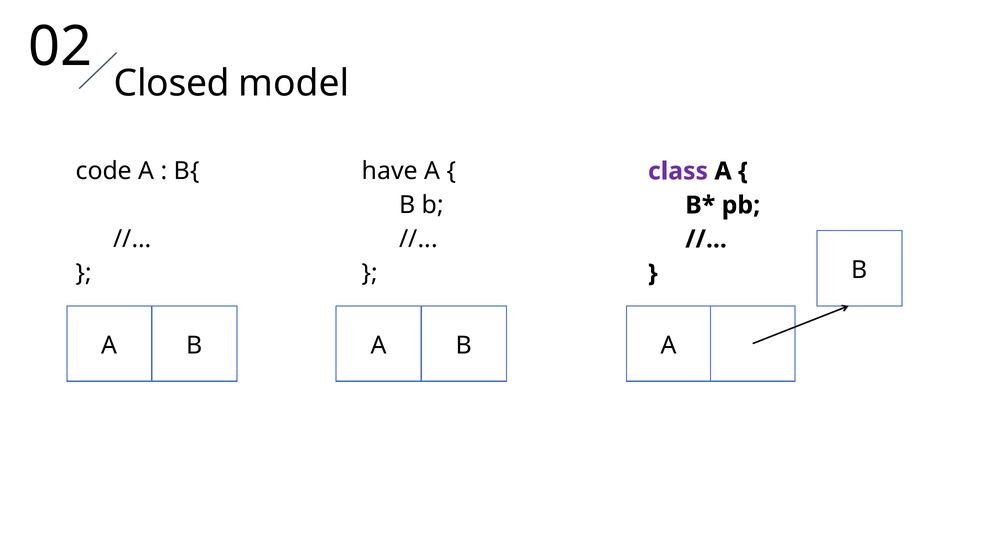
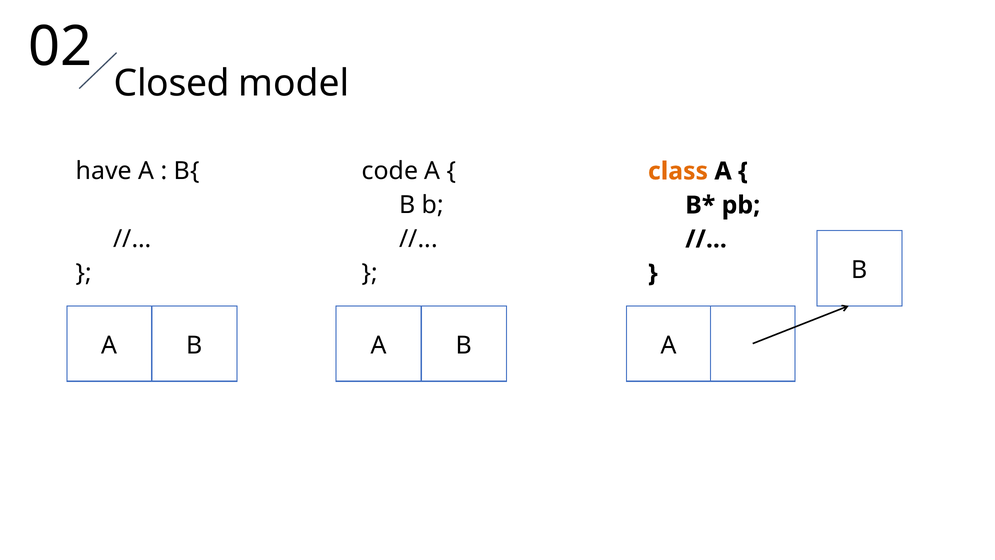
code: code -> have
have: have -> code
class colour: purple -> orange
